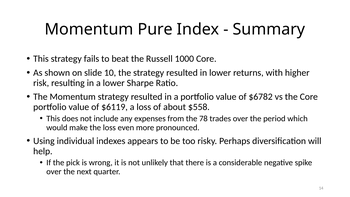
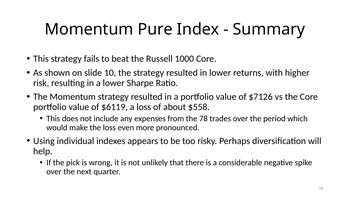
$6782: $6782 -> $7126
